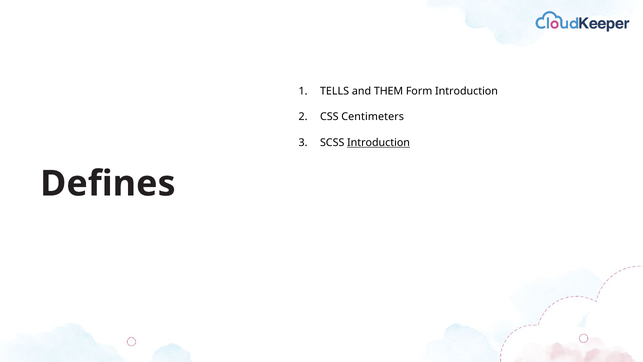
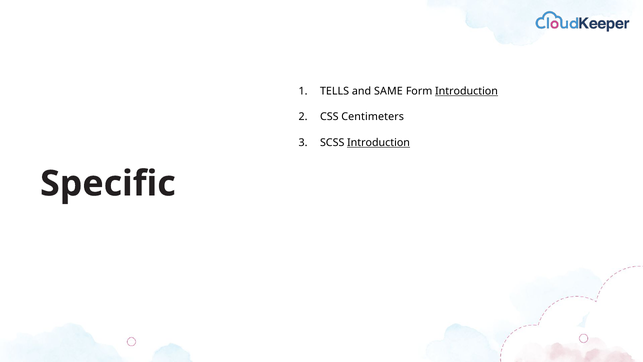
THEM: THEM -> SAME
Introduction at (467, 91) underline: none -> present
Defines: Defines -> Specific
